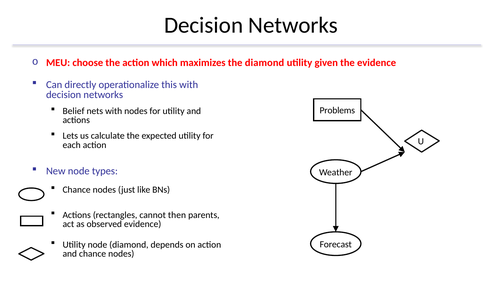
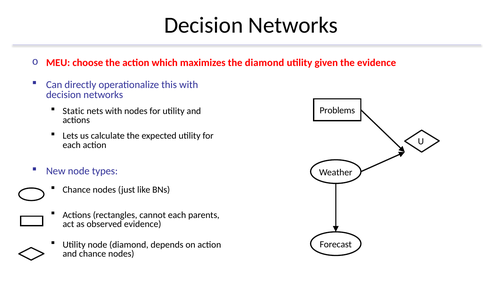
Belief: Belief -> Static
cannot then: then -> each
